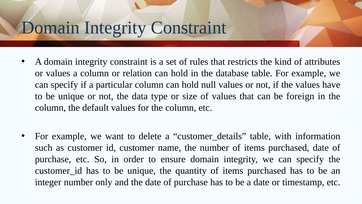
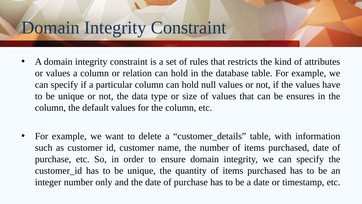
foreign: foreign -> ensures
